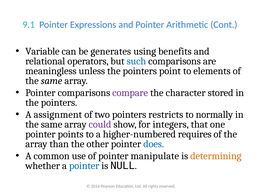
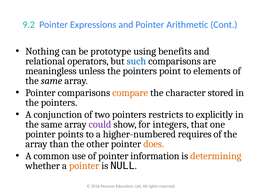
9.1: 9.1 -> 9.2
Variable: Variable -> Nothing
generates: generates -> prototype
compare colour: purple -> orange
assignment: assignment -> conjunction
normally: normally -> explicitly
does colour: blue -> orange
manipulate: manipulate -> information
pointer at (84, 166) colour: blue -> orange
